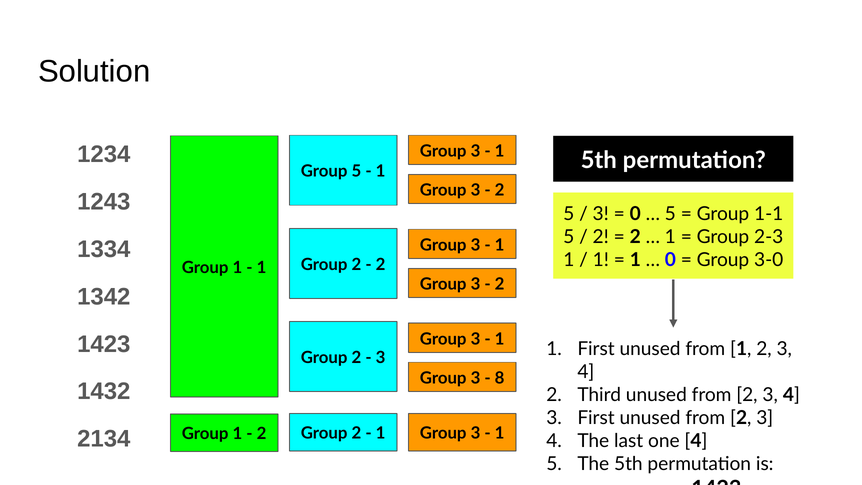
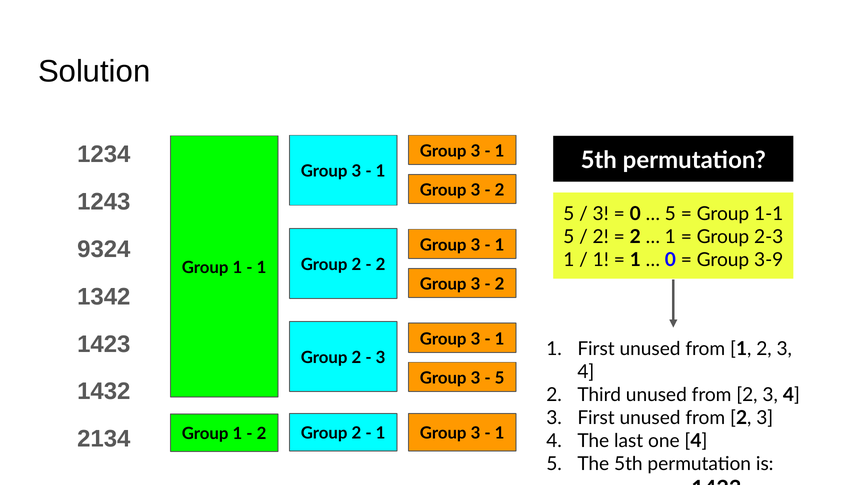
5 at (356, 171): 5 -> 3
1334: 1334 -> 9324
3-0: 3-0 -> 3-9
8 at (500, 378): 8 -> 5
